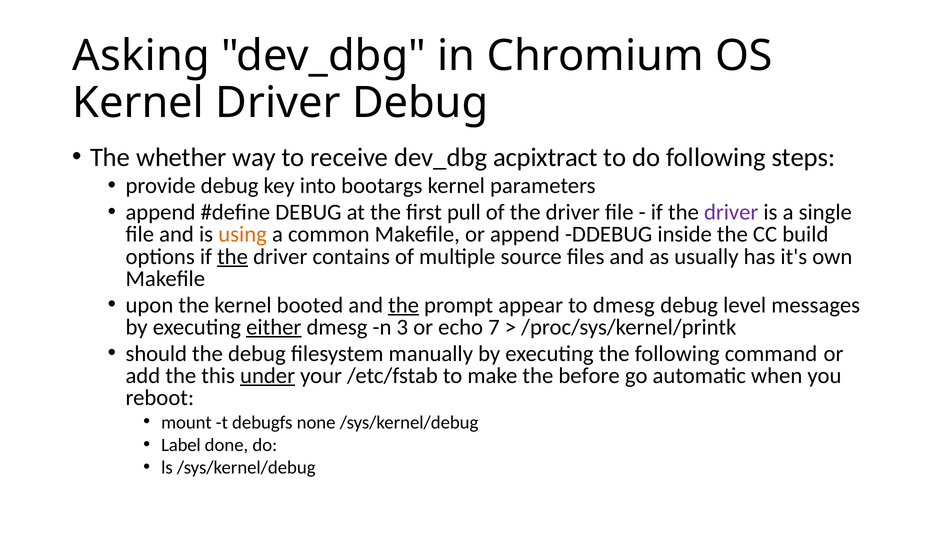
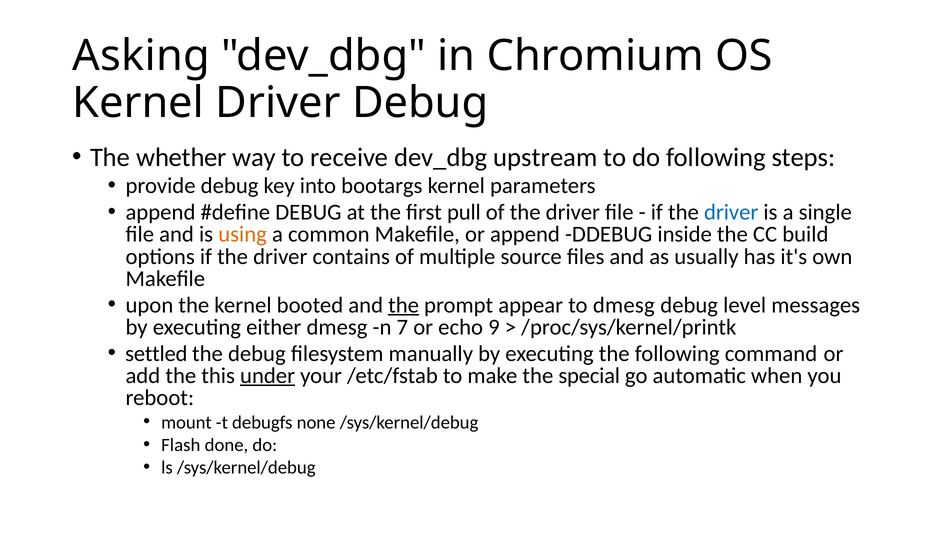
acpixtract: acpixtract -> upstream
driver at (731, 213) colour: purple -> blue
the at (233, 257) underline: present -> none
either underline: present -> none
3: 3 -> 7
7: 7 -> 9
should: should -> settled
before: before -> special
Label: Label -> Flash
